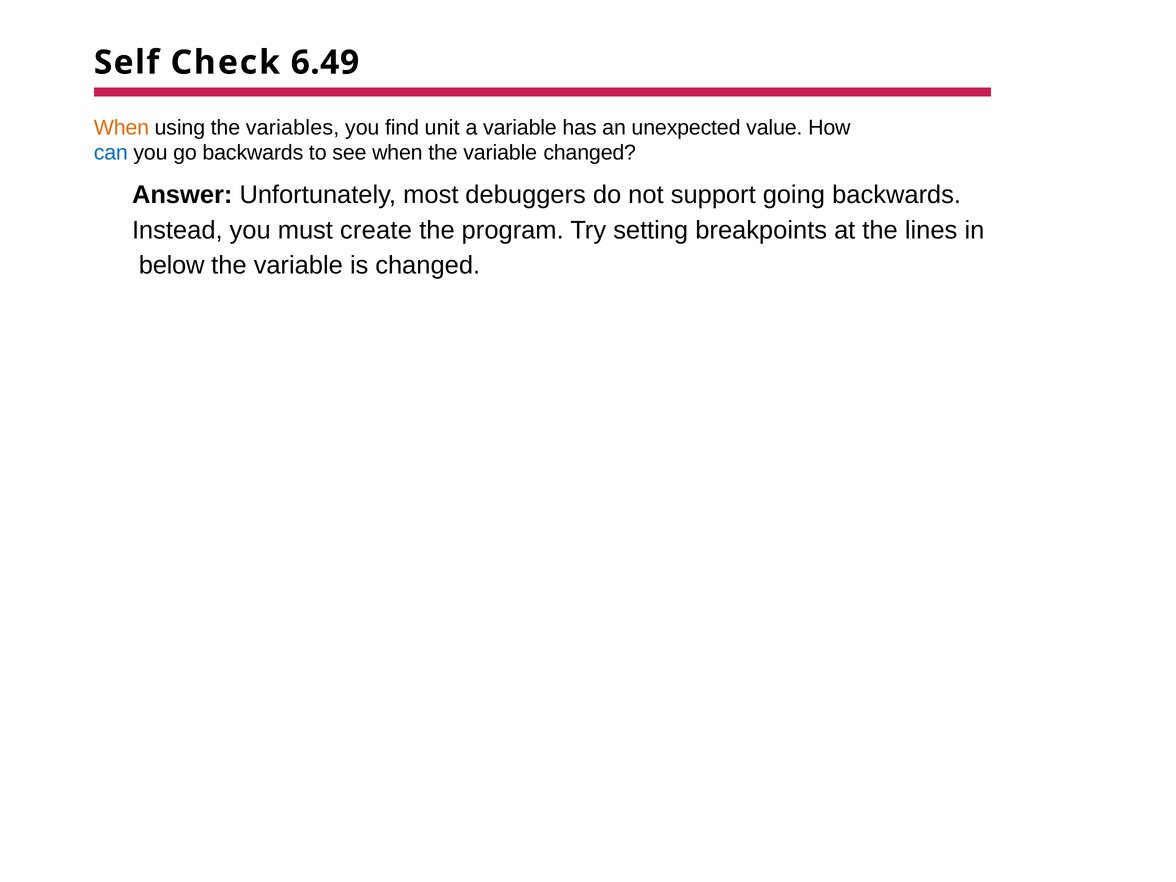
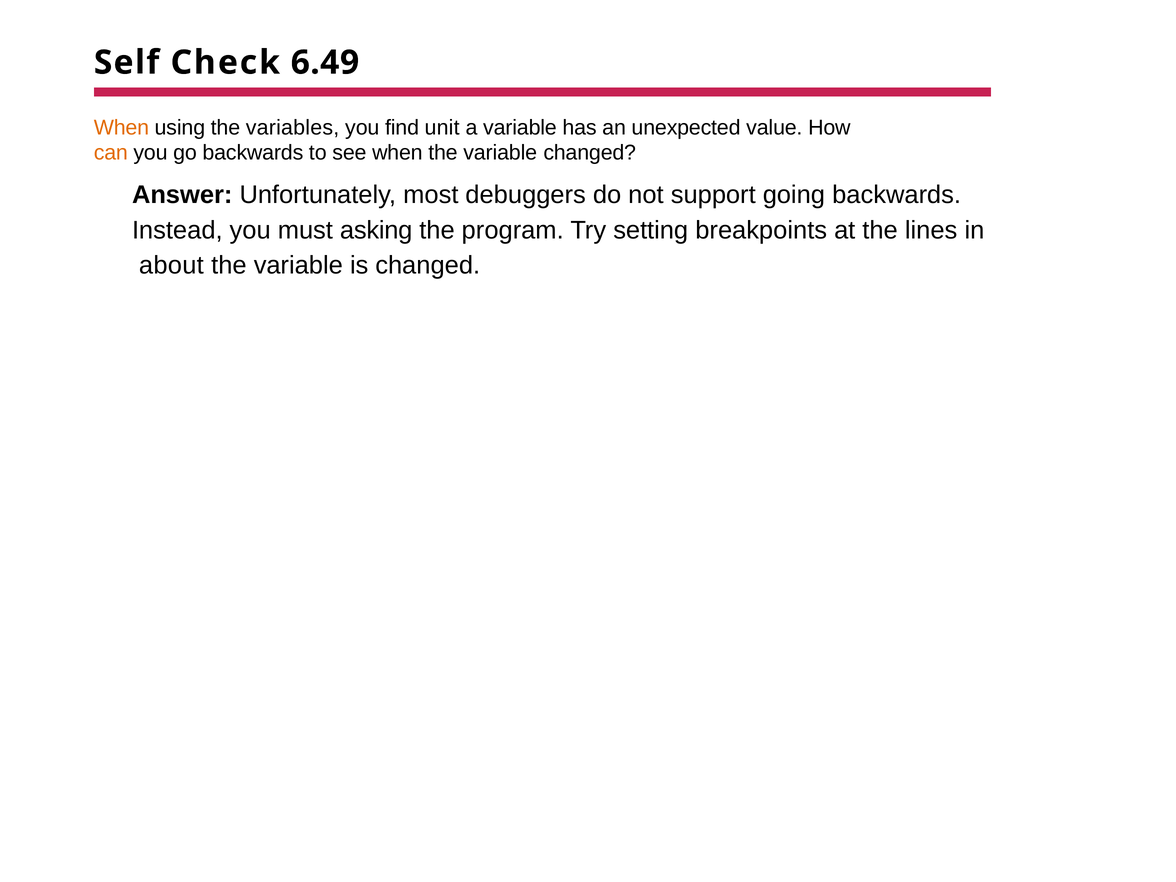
can colour: blue -> orange
create: create -> asking
below: below -> about
